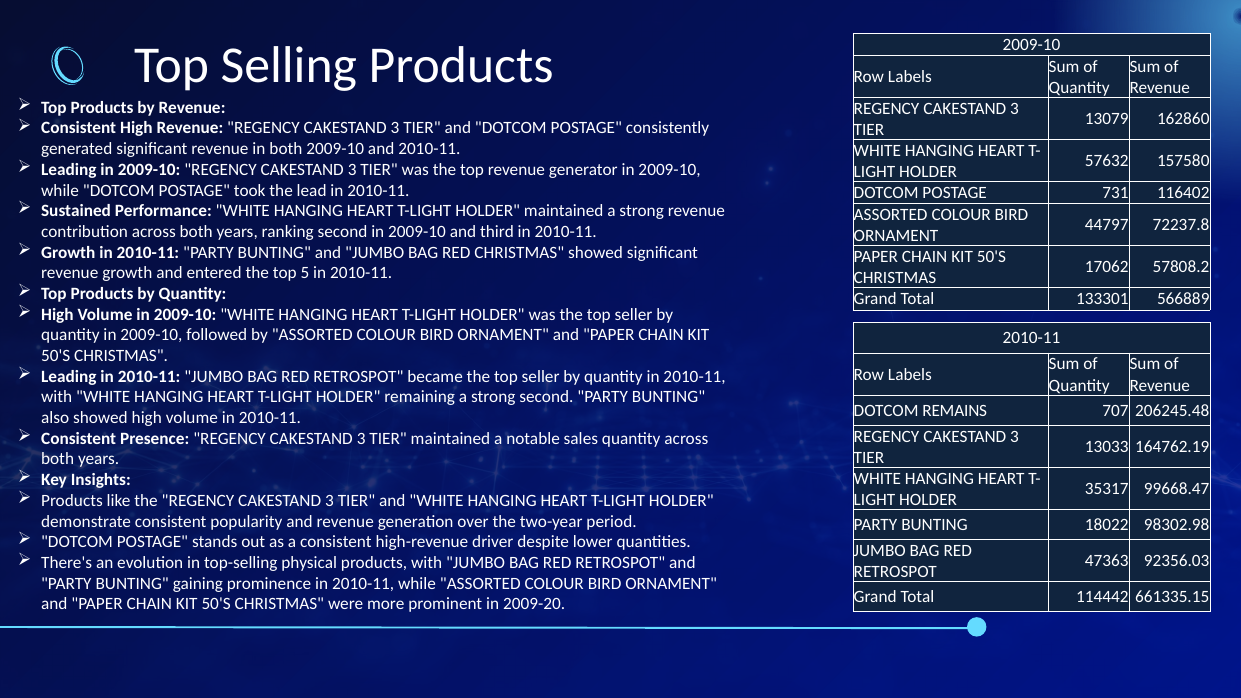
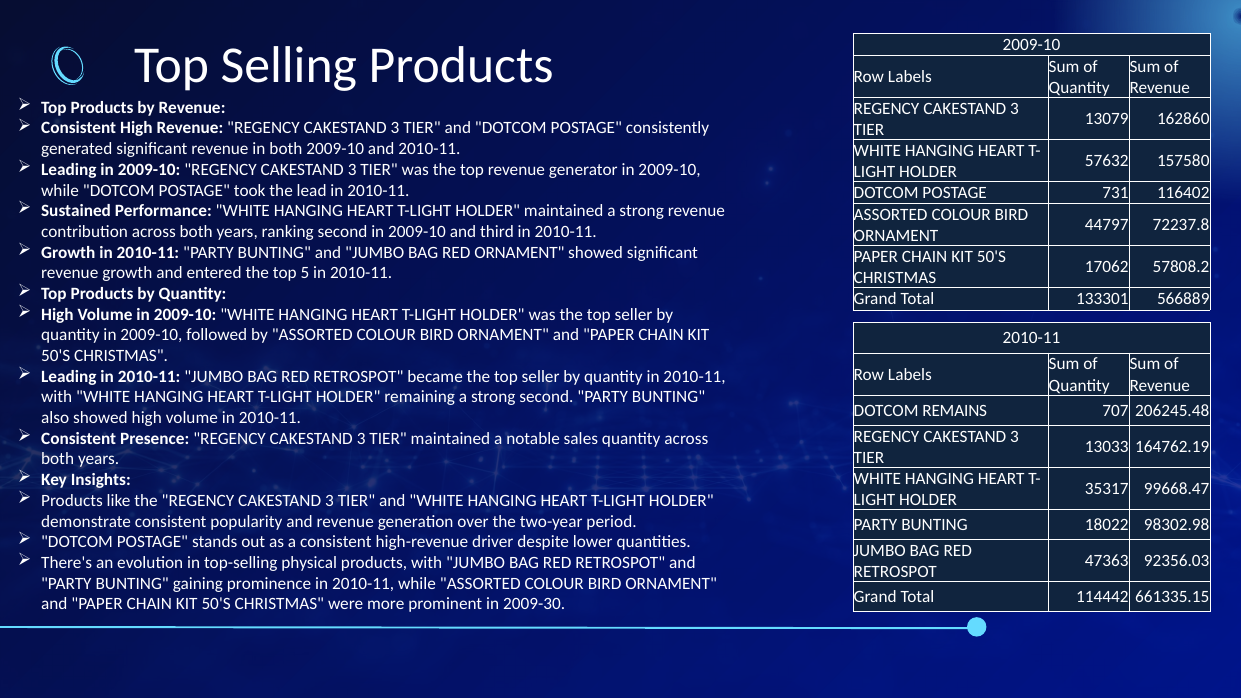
RED CHRISTMAS: CHRISTMAS -> ORNAMENT
2009-20: 2009-20 -> 2009-30
